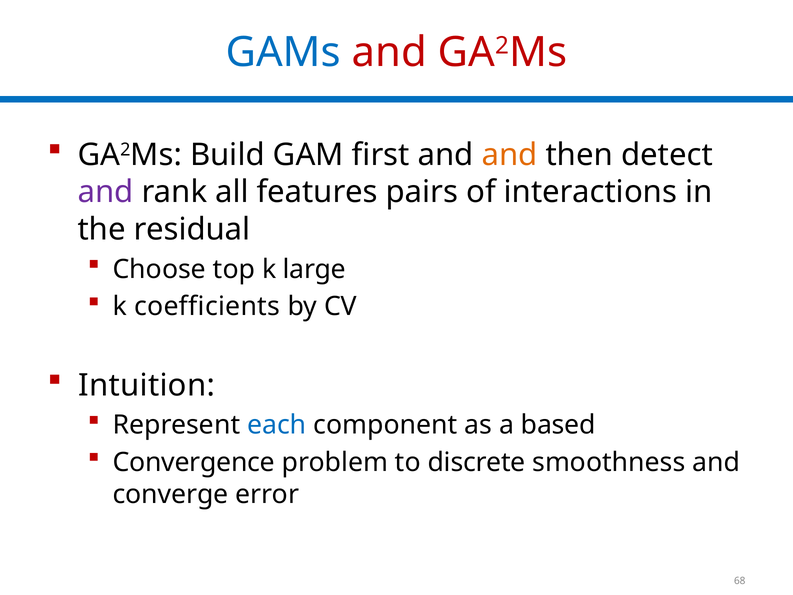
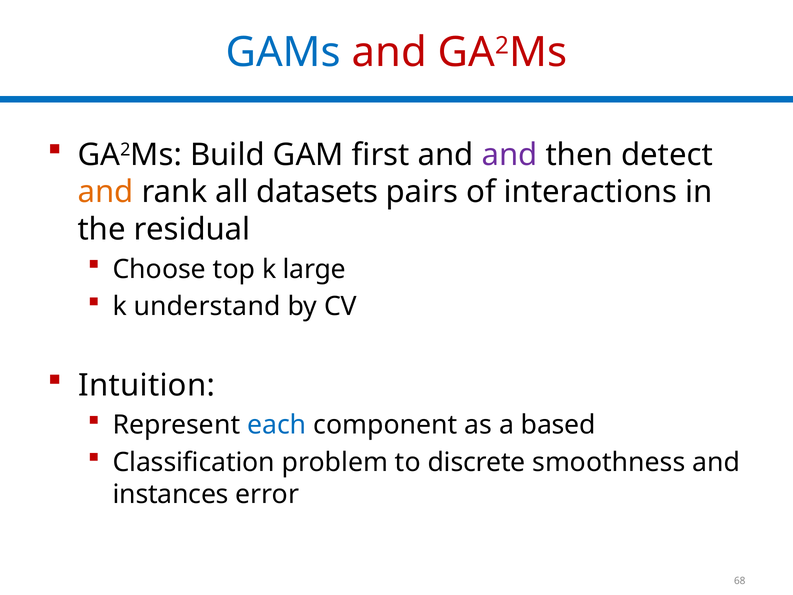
and at (510, 155) colour: orange -> purple
and at (106, 192) colour: purple -> orange
features: features -> datasets
coefficients: coefficients -> understand
Convergence: Convergence -> Classification
converge: converge -> instances
